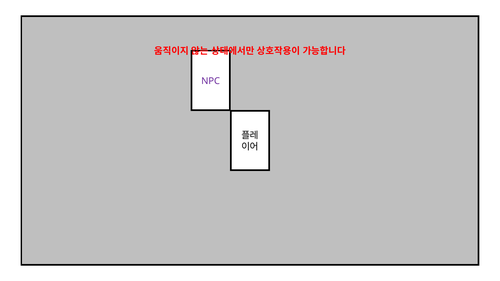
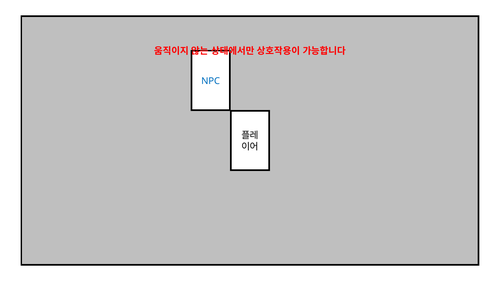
NPC colour: purple -> blue
